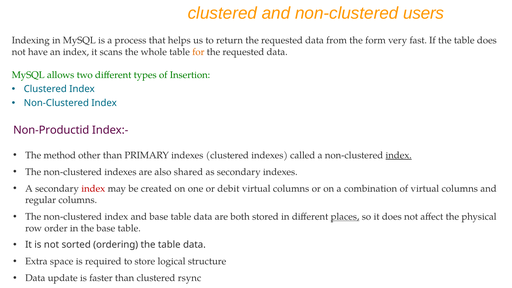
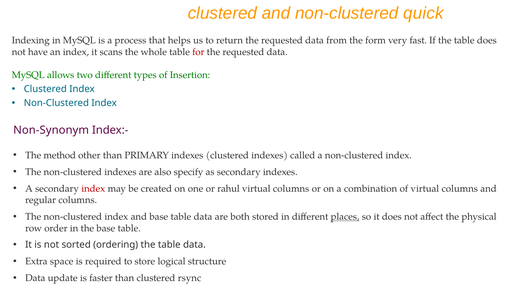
users: users -> quick
for colour: orange -> red
Non-Productid: Non-Productid -> Non-Synonym
index at (399, 155) underline: present -> none
shared: shared -> specify
debit: debit -> rahul
